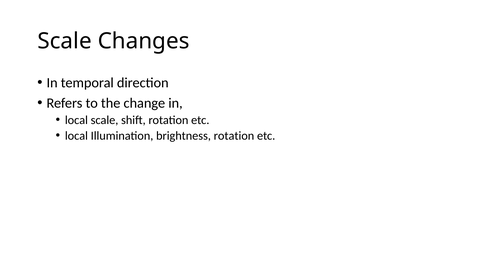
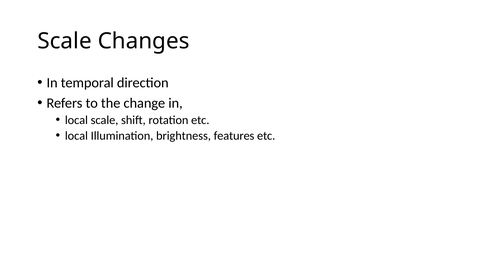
brightness rotation: rotation -> features
